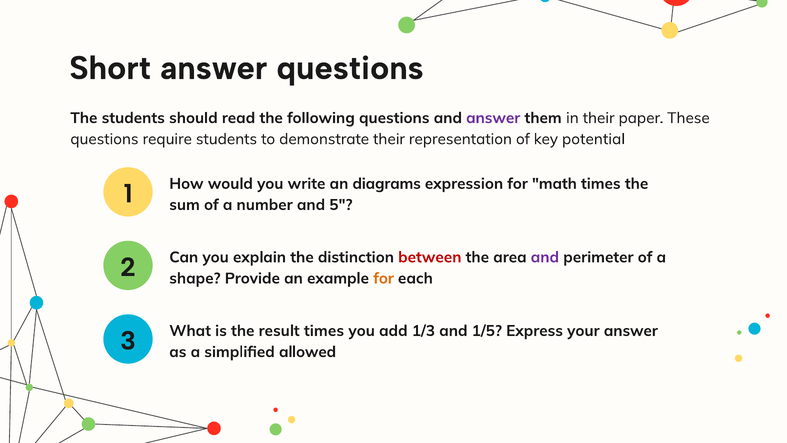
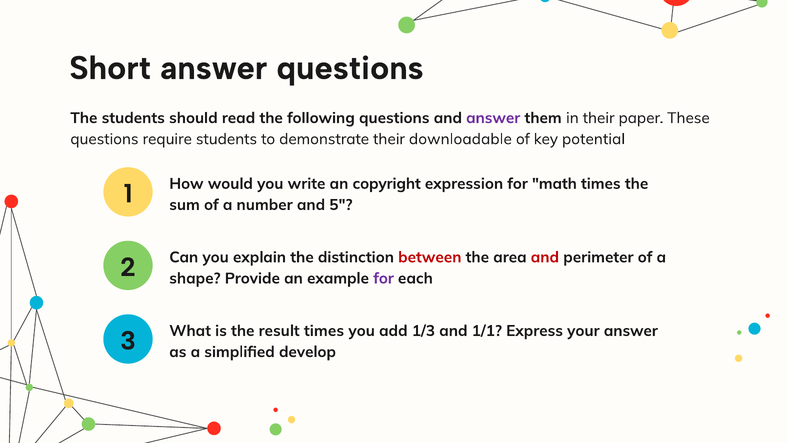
representation: representation -> downloadable
diagrams: diagrams -> copyright
and at (545, 257) colour: purple -> red
for at (384, 278) colour: orange -> purple
1/5: 1/5 -> 1/1
allowed: allowed -> develop
